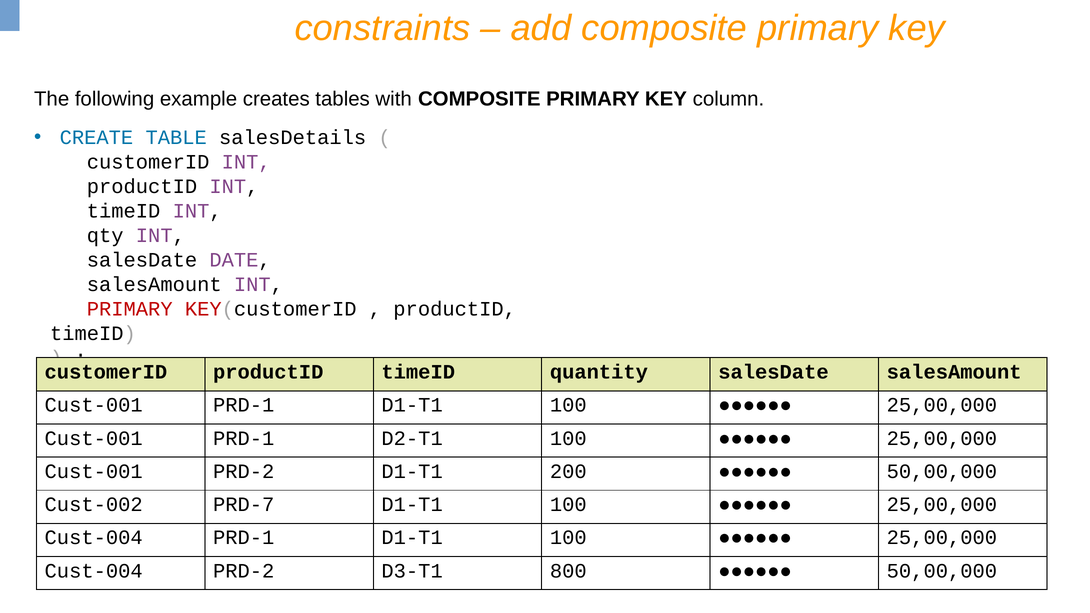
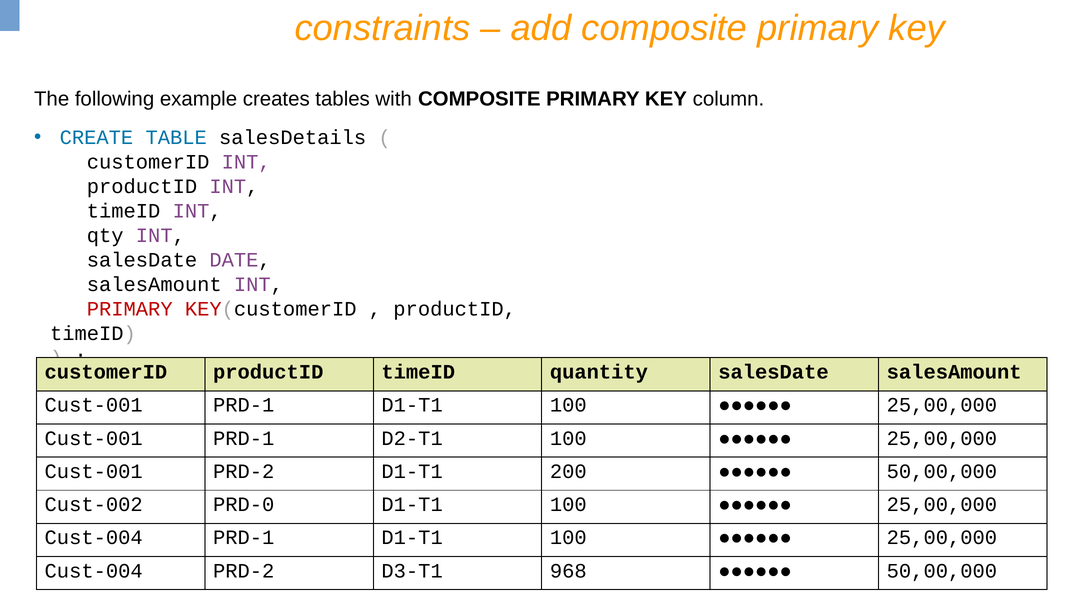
PRD-7: PRD-7 -> PRD-0
800: 800 -> 968
